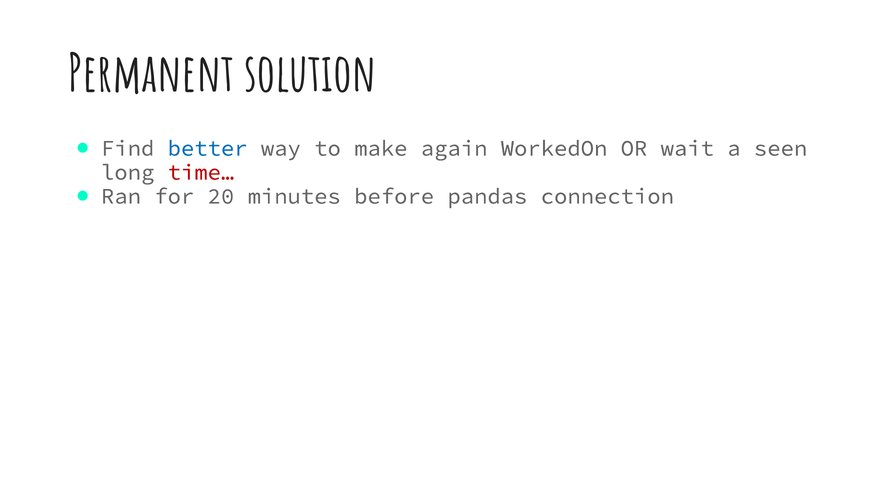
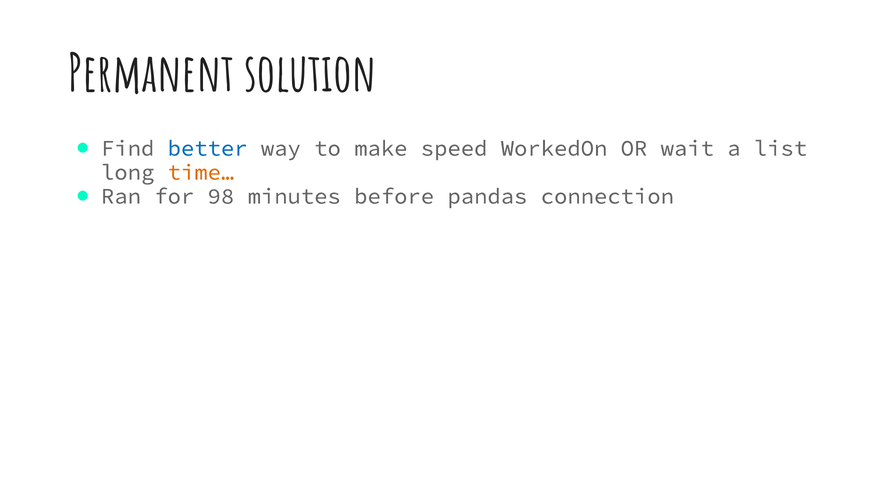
again: again -> speed
seen: seen -> list
time… colour: red -> orange
20: 20 -> 98
